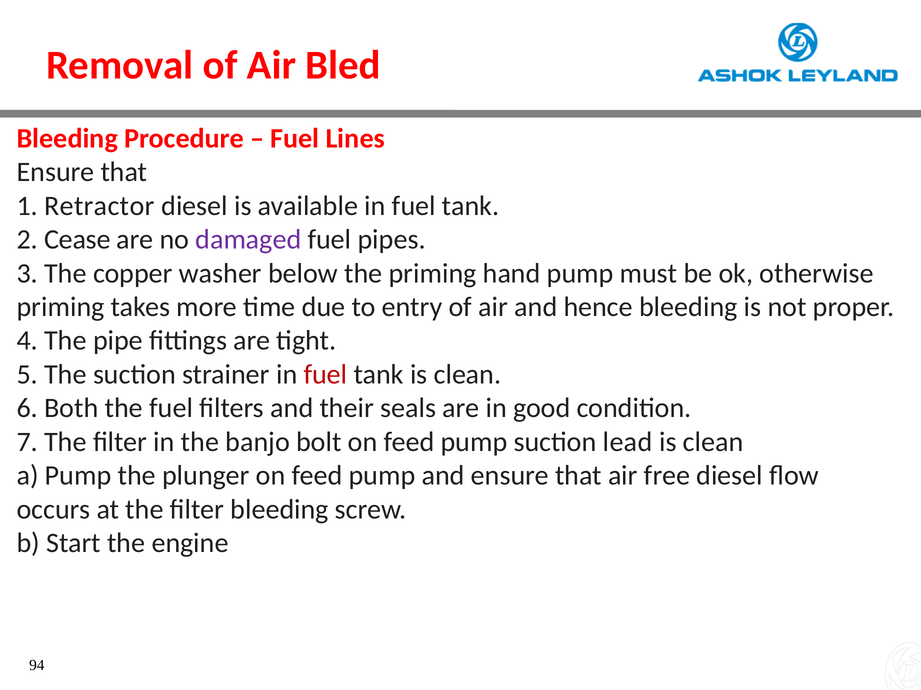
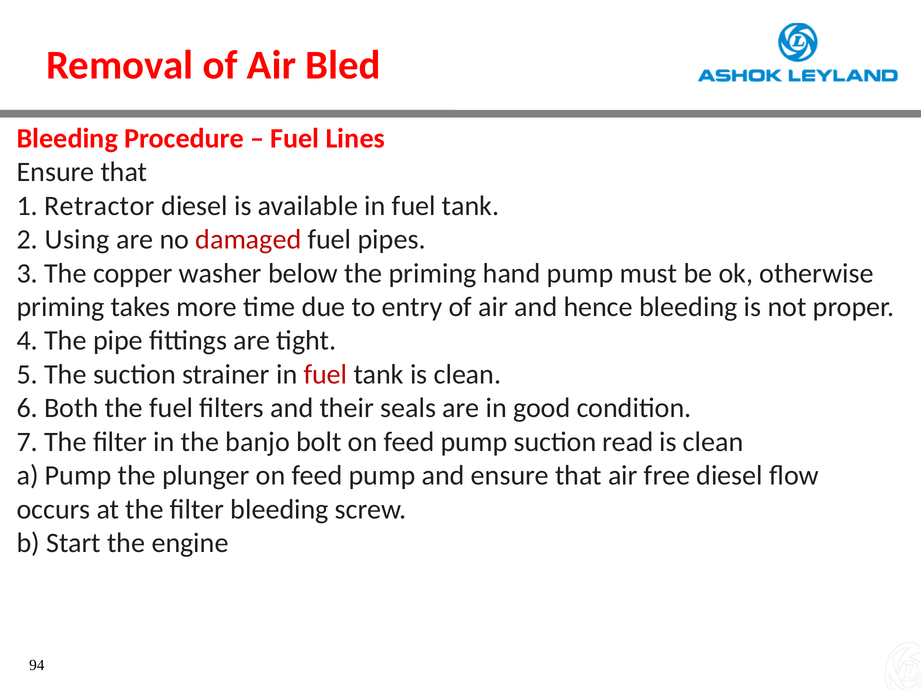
Cease: Cease -> Using
damaged colour: purple -> red
lead: lead -> read
